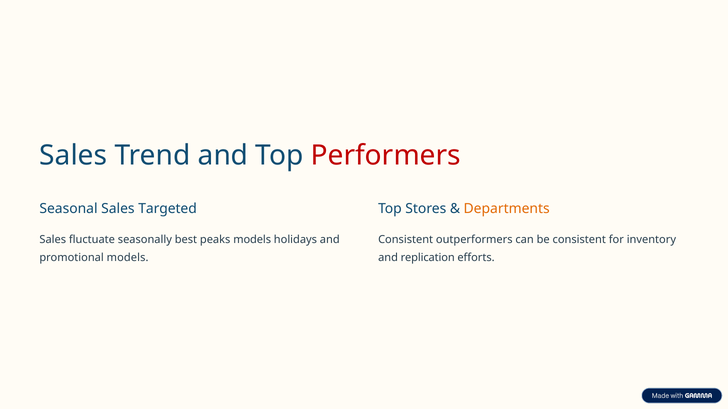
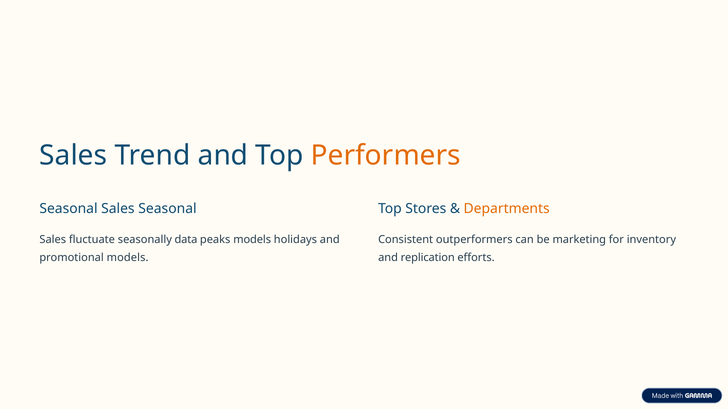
Performers colour: red -> orange
Sales Targeted: Targeted -> Seasonal
best: best -> data
be consistent: consistent -> marketing
